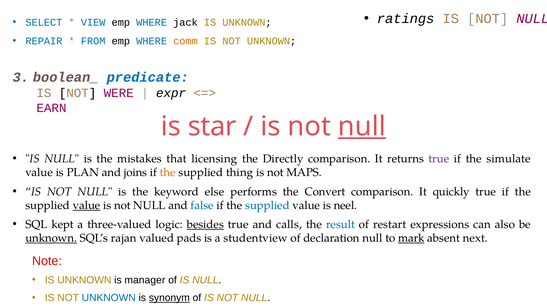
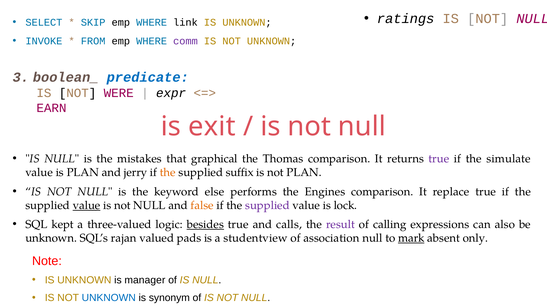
VIEW: VIEW -> SKIP
jack: jack -> link
REPAIR: REPAIR -> INVOKE
comm colour: orange -> purple
star: star -> exit
null at (362, 126) underline: present -> none
licensing: licensing -> graphical
Directly: Directly -> Thomas
joins: joins -> jerry
thing: thing -> suffix
not MAPS: MAPS -> PLAN
Convert: Convert -> Engines
quickly: quickly -> replace
false colour: blue -> orange
supplied at (268, 205) colour: blue -> purple
neel: neel -> lock
result colour: blue -> purple
restart: restart -> calling
unknown at (51, 238) underline: present -> none
declaration: declaration -> association
next: next -> only
synonym underline: present -> none
